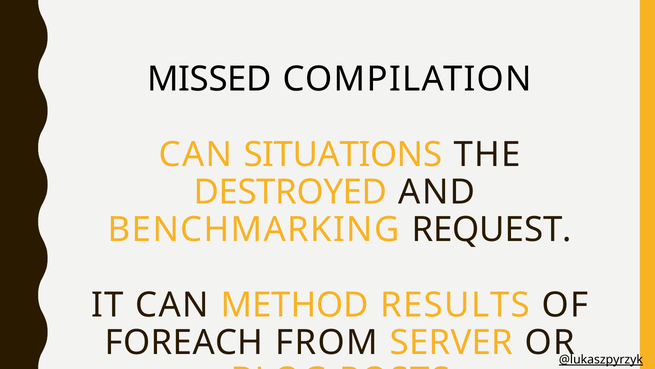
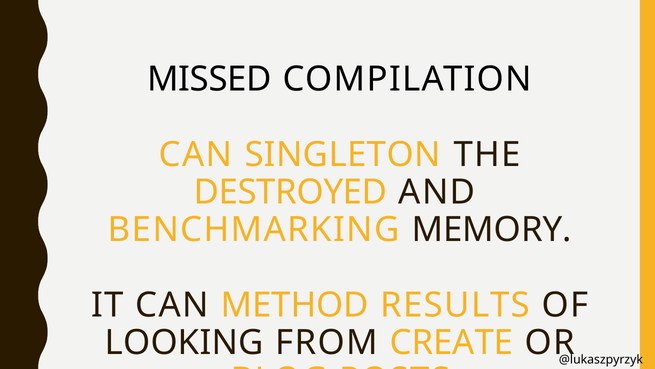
SITUATIONS: SITUATIONS -> SINGLETON
REQUEST: REQUEST -> MEMORY
FOREACH: FOREACH -> LOOKING
SERVER: SERVER -> CREATE
@lukaszpyrzyk underline: present -> none
